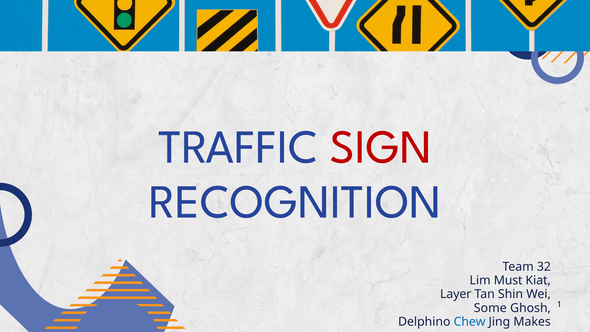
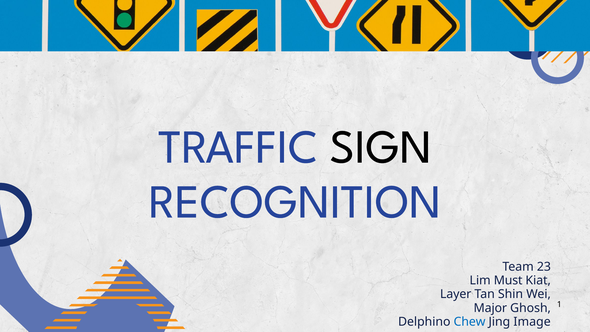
SIGN colour: red -> black
32: 32 -> 23
Some: Some -> Major
Makes: Makes -> Image
